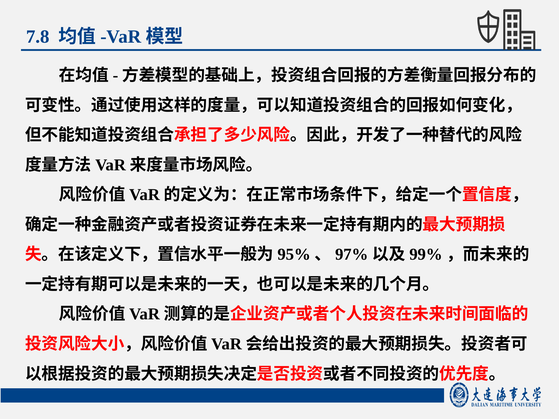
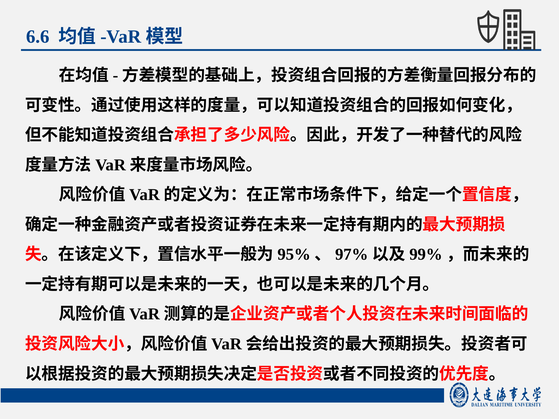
7.8: 7.8 -> 6.6
